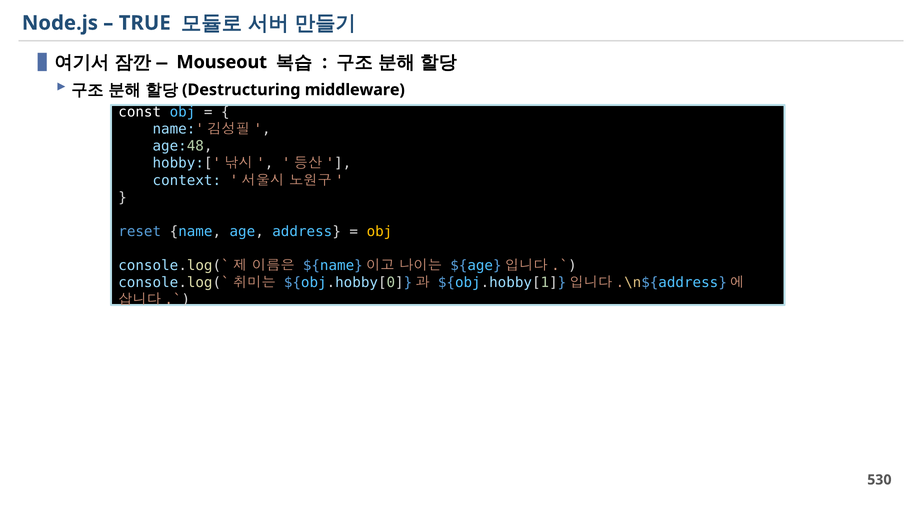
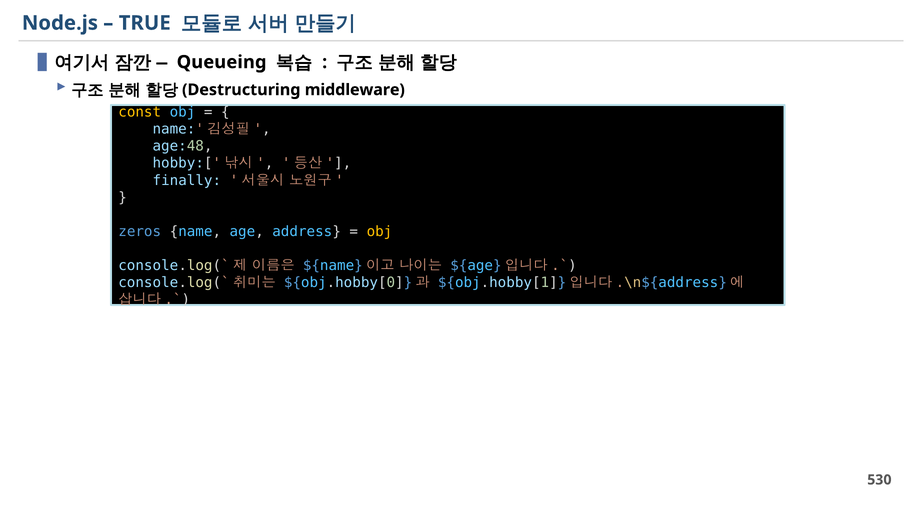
Mouseout: Mouseout -> Queueing
const colour: white -> yellow
context: context -> finally
reset: reset -> zeros
